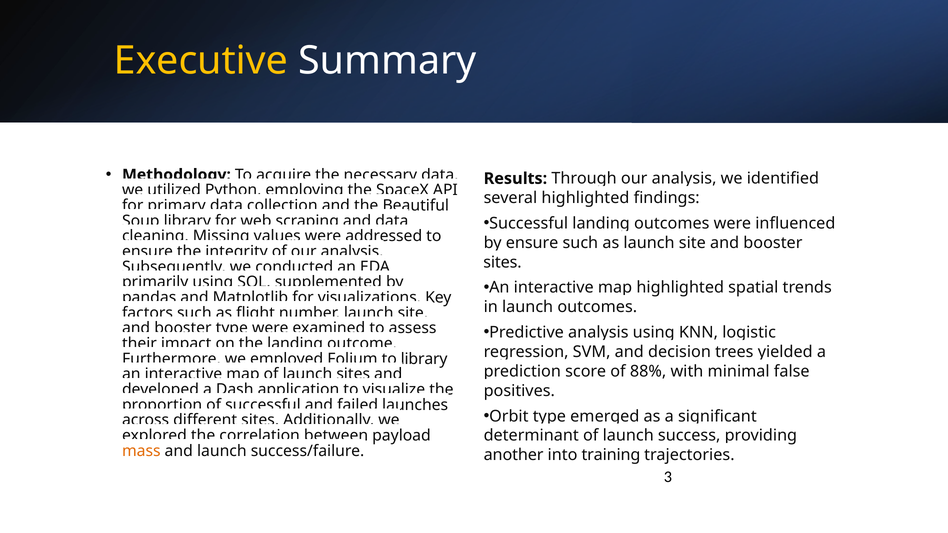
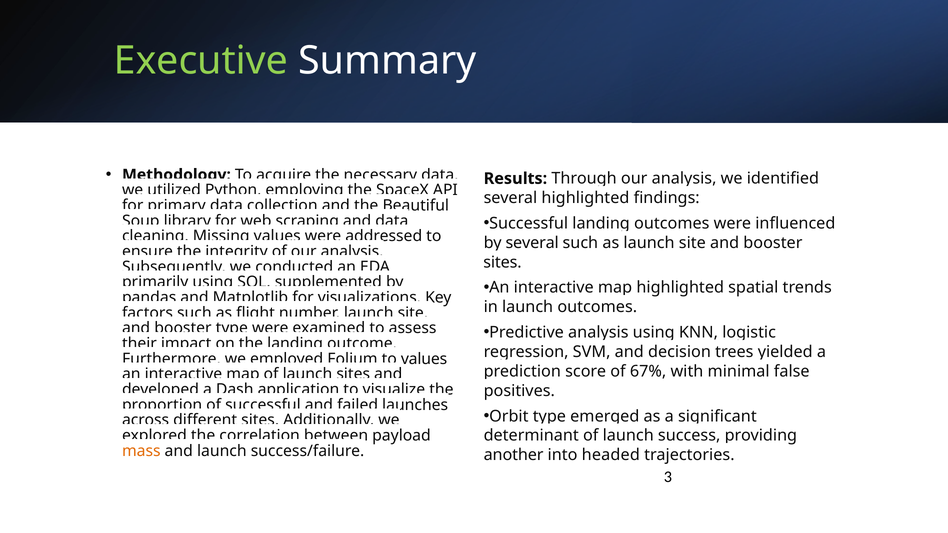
Executive colour: yellow -> light green
ensure at (532, 243): ensure -> several
library at (424, 359): library -> values
88%: 88% -> 67%
training: training -> headed
